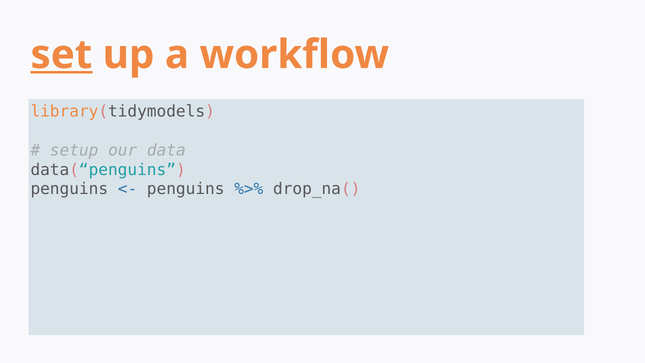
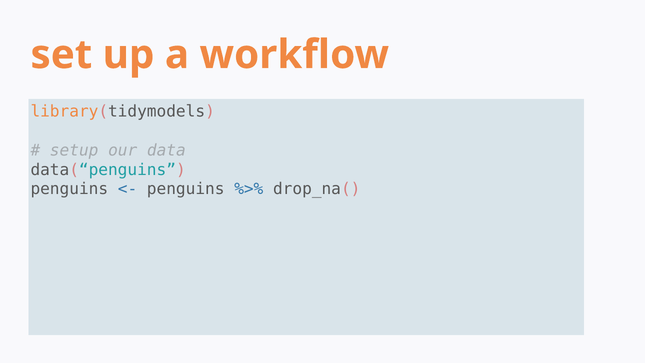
set underline: present -> none
